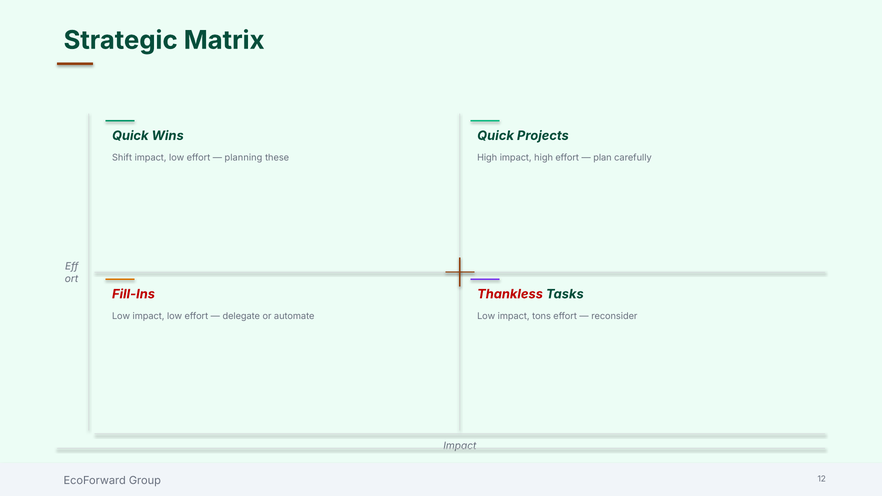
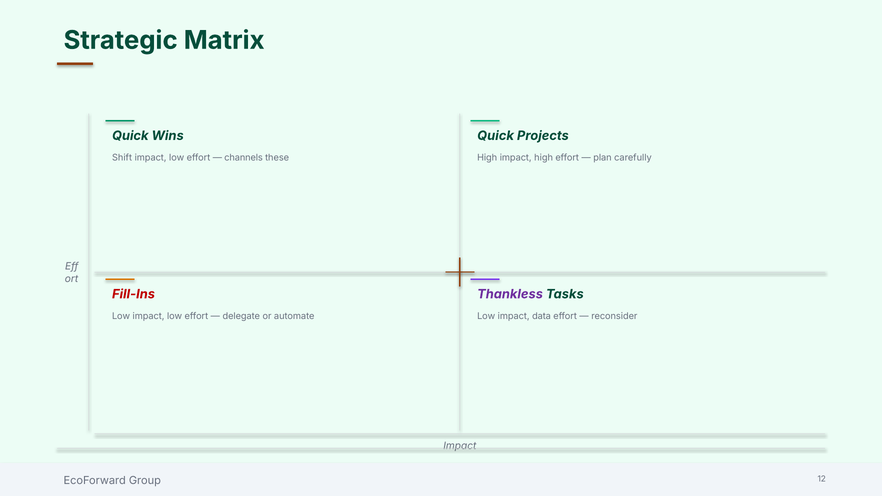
planning: planning -> channels
Thankless colour: red -> purple
tons: tons -> data
